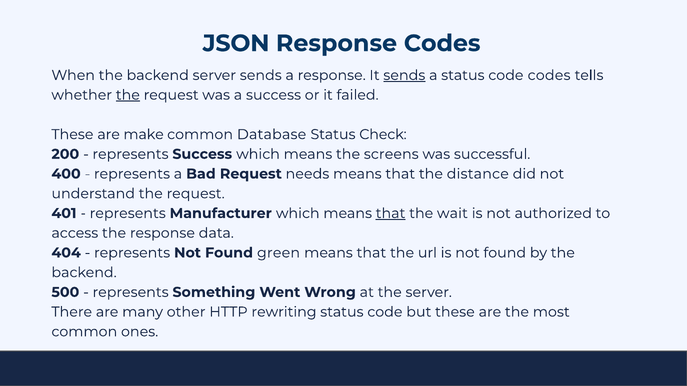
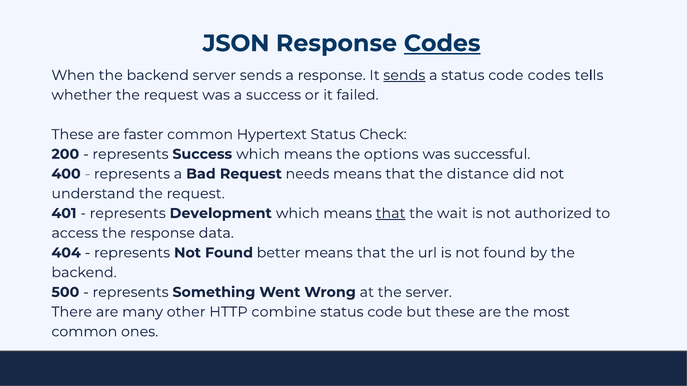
Codes at (442, 43) underline: none -> present
the at (128, 95) underline: present -> none
make: make -> faster
Database: Database -> Hypertext
screens: screens -> options
Manufacturer: Manufacturer -> Development
green: green -> better
rewriting: rewriting -> combine
